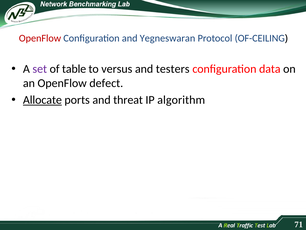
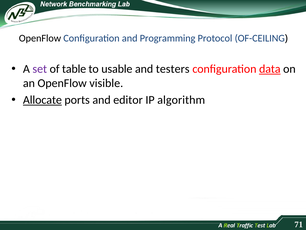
OpenFlow at (40, 38) colour: red -> black
Yegneswaran: Yegneswaran -> Programming
versus: versus -> usable
data underline: none -> present
defect: defect -> visible
threat: threat -> editor
